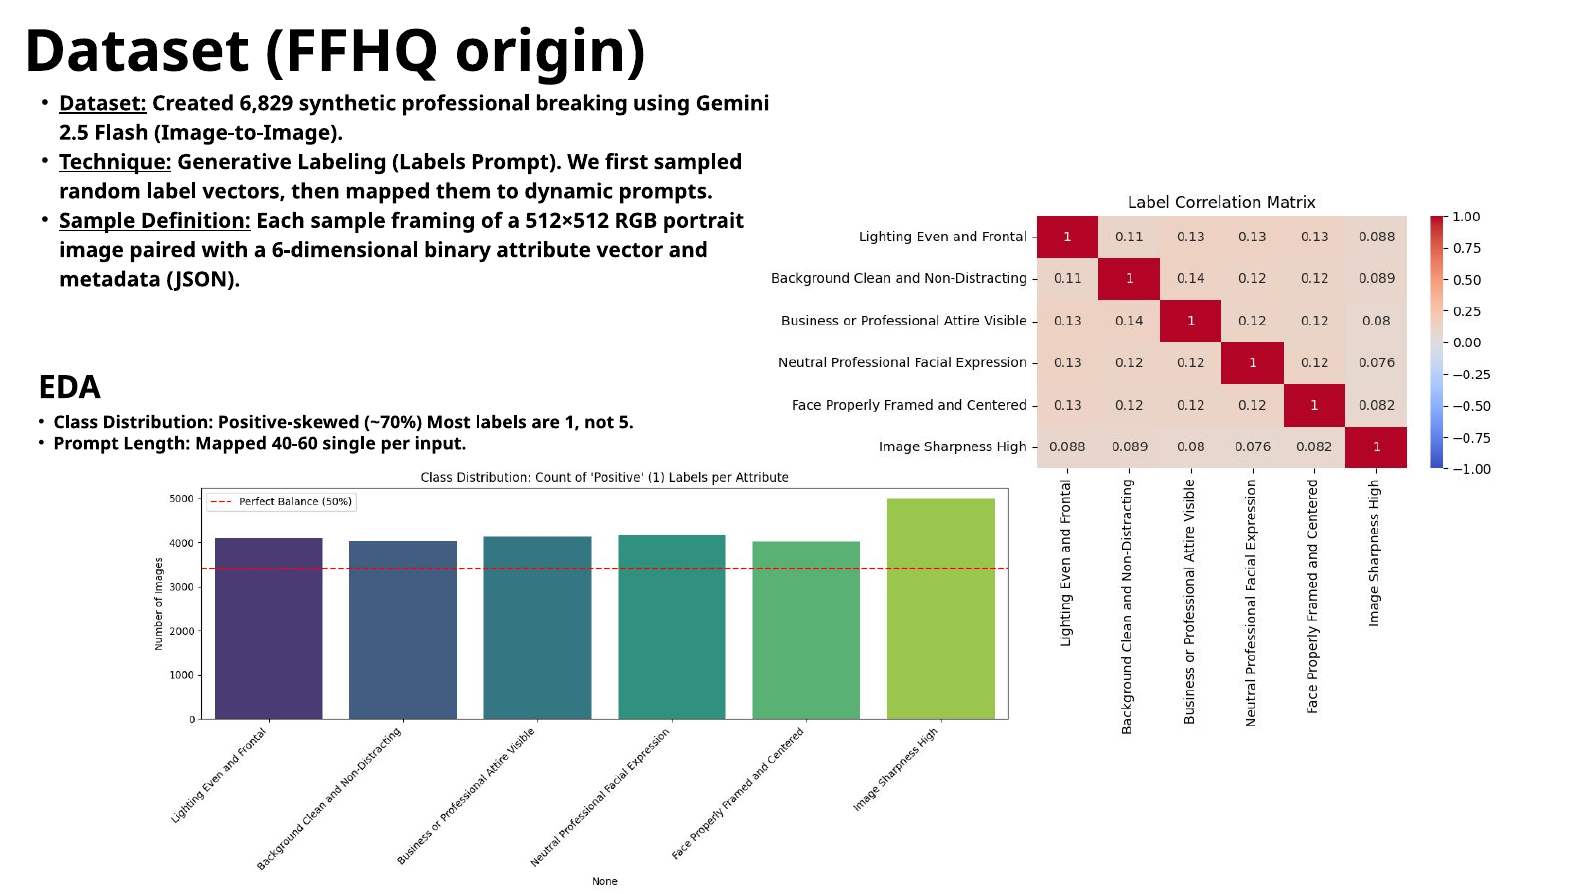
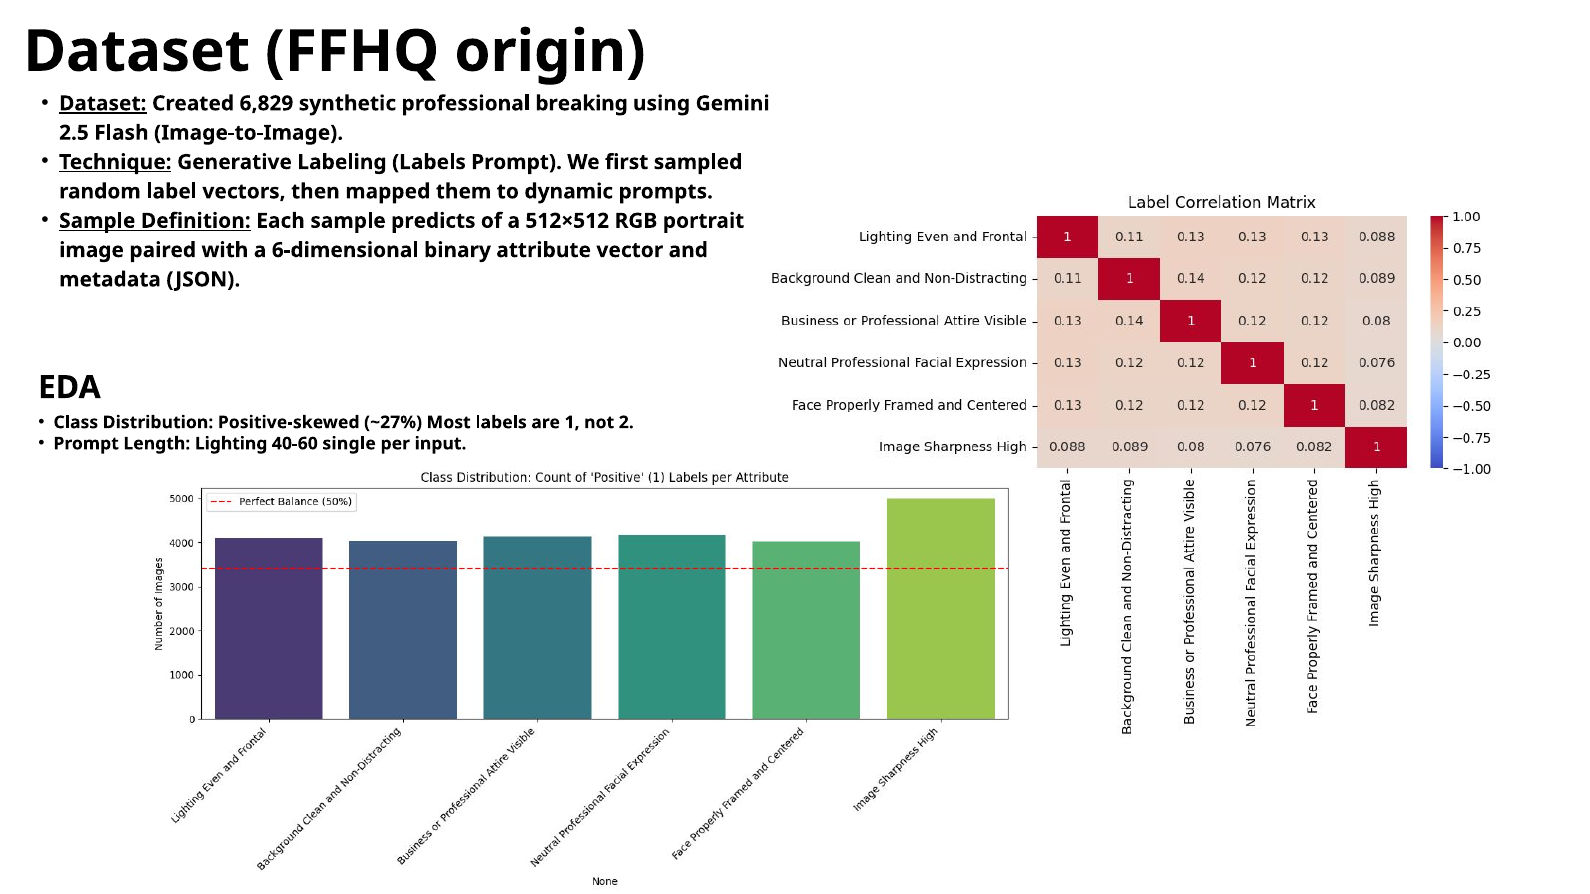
framing: framing -> predicts
~70%: ~70% -> ~27%
5: 5 -> 2
Length Mapped: Mapped -> Lighting
